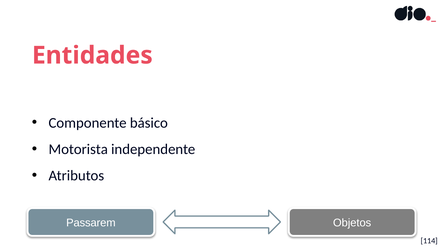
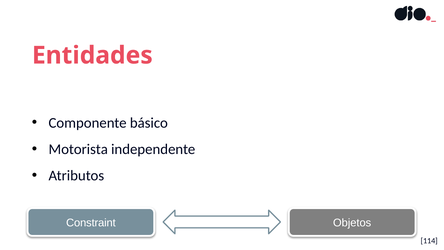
Passarem: Passarem -> Constraint
